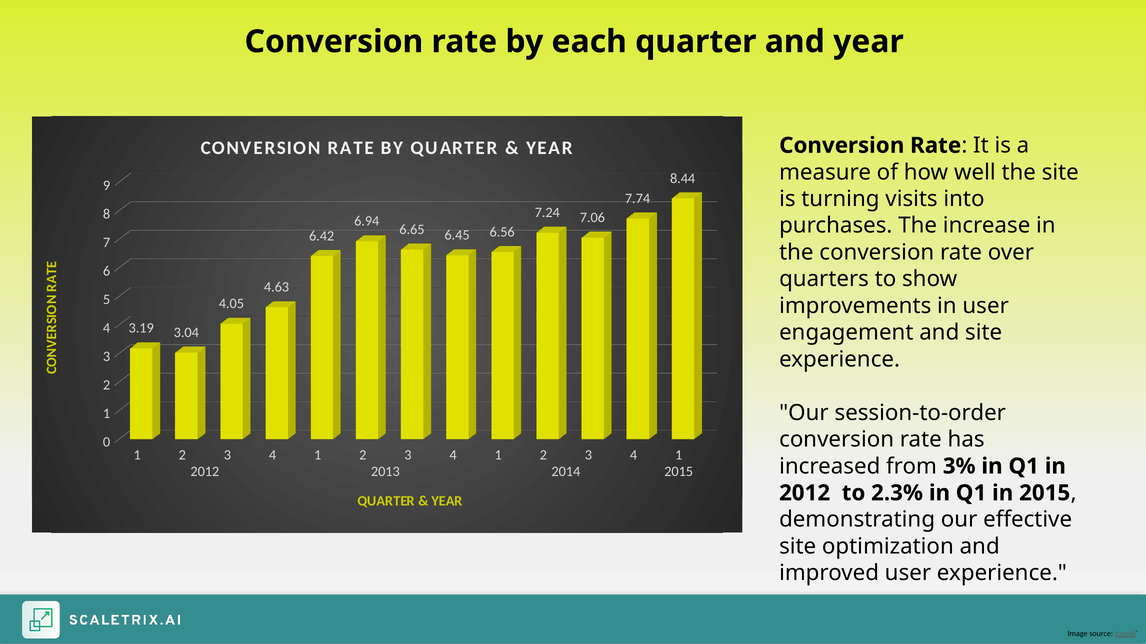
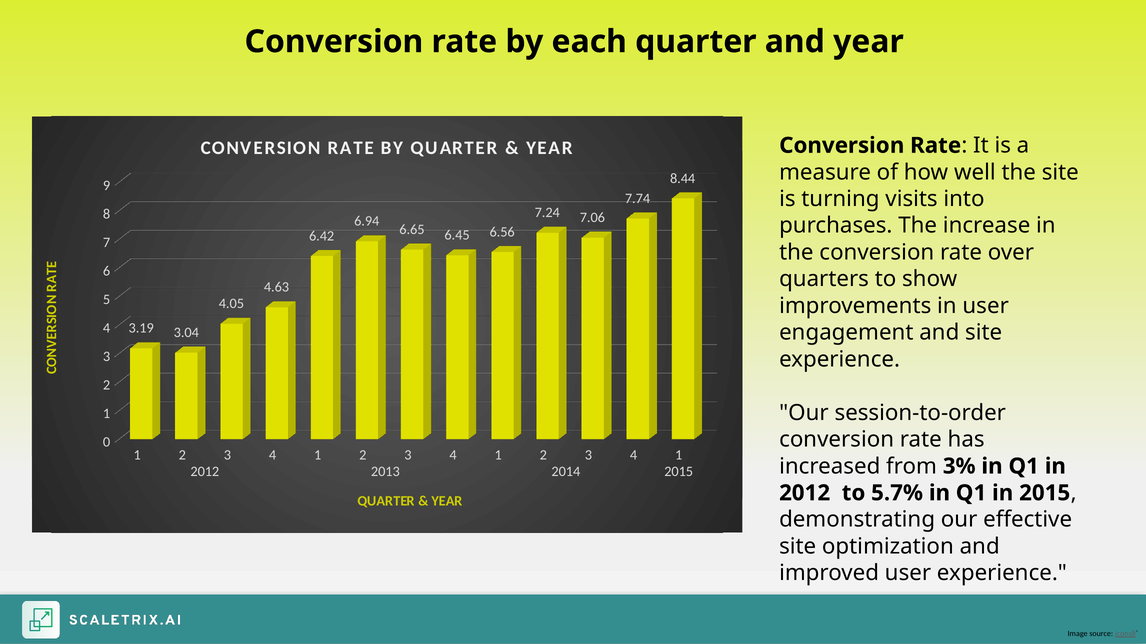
2.3%: 2.3% -> 5.7%
